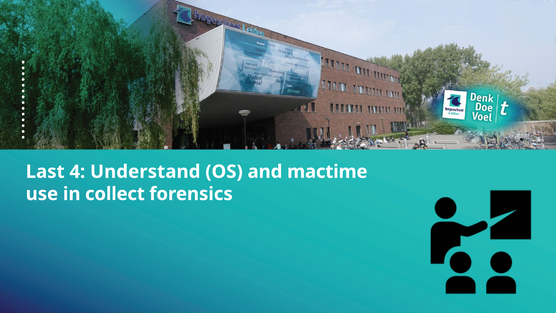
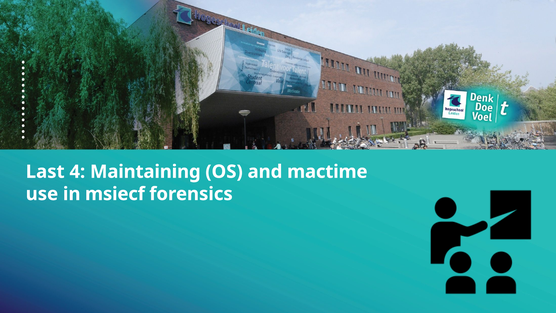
Understand: Understand -> Maintaining
collect: collect -> msiecf
